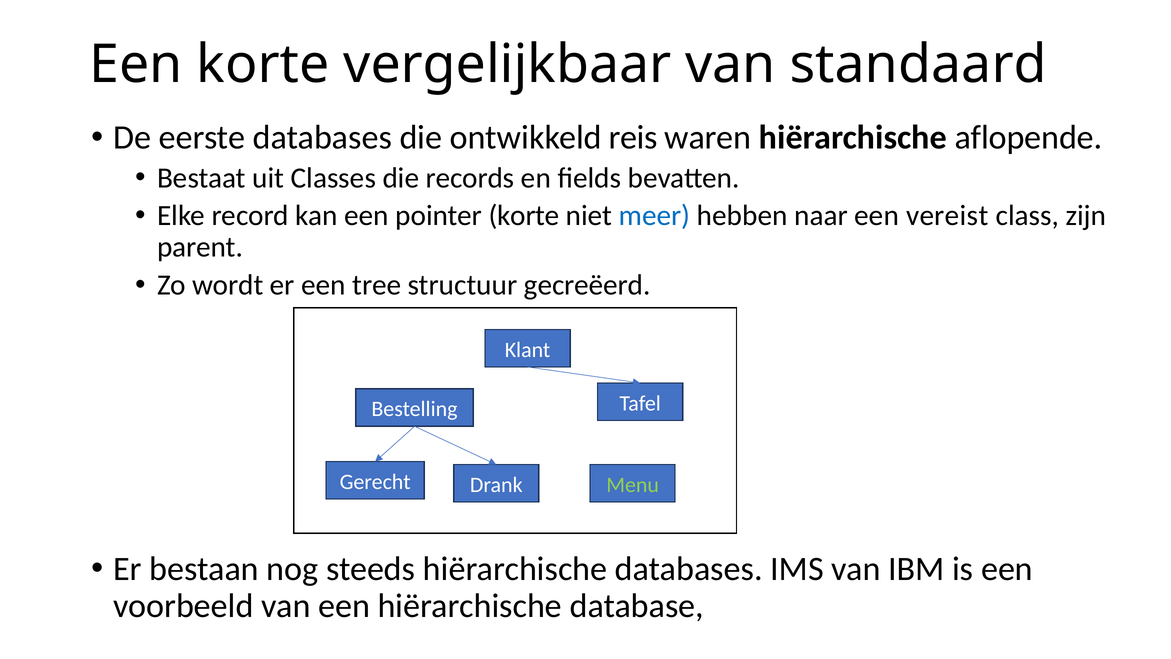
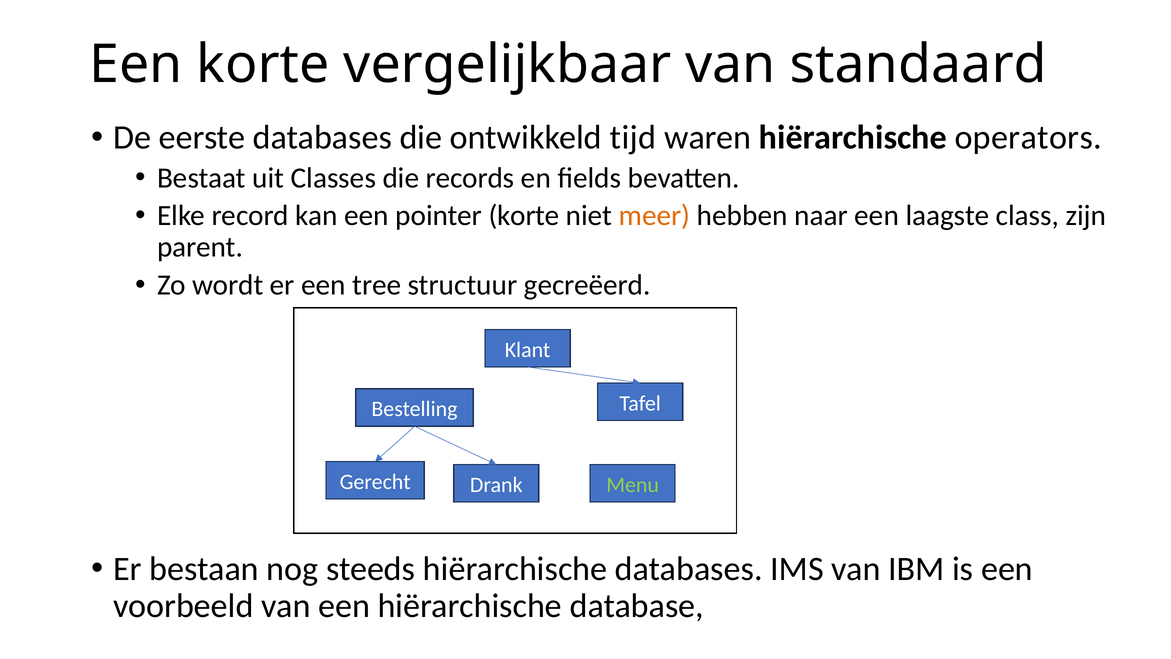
reis: reis -> tijd
aflopende: aflopende -> operators
meer colour: blue -> orange
vereist: vereist -> laagste
